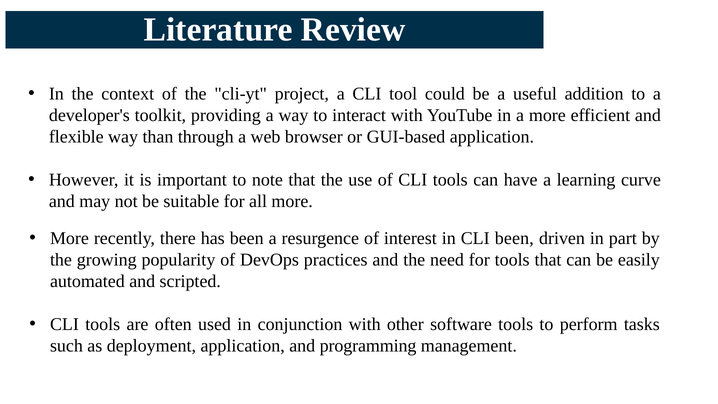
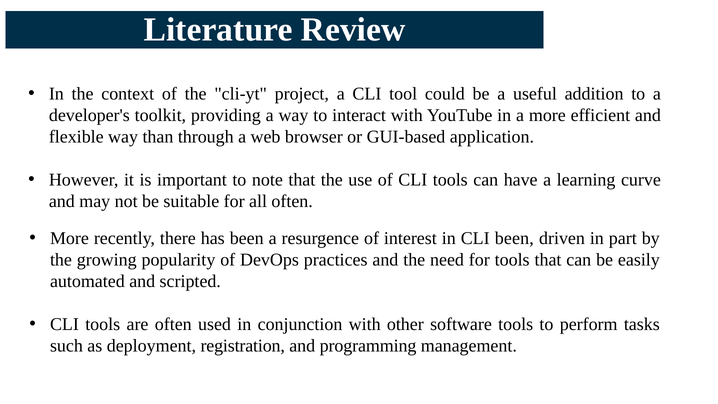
all more: more -> often
deployment application: application -> registration
